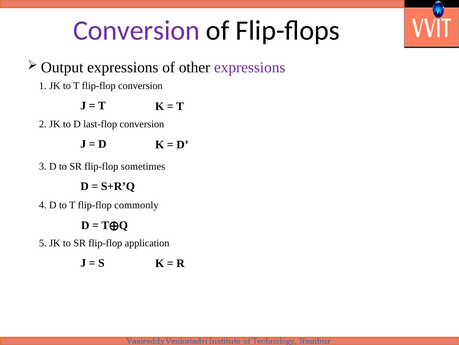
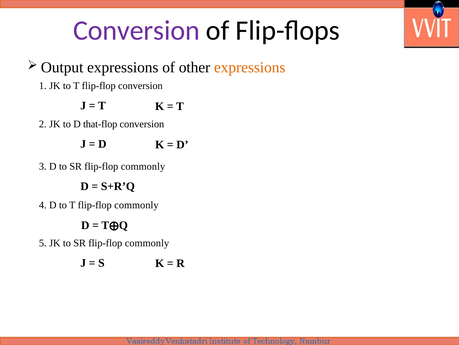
expressions at (250, 67) colour: purple -> orange
last-flop: last-flop -> that-flop
sometimes at (143, 166): sometimes -> commonly
application at (147, 243): application -> commonly
